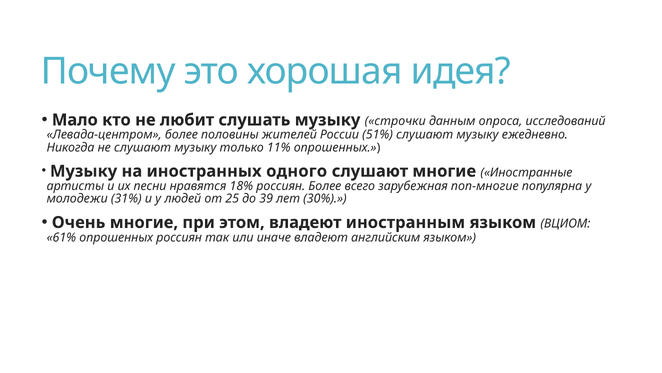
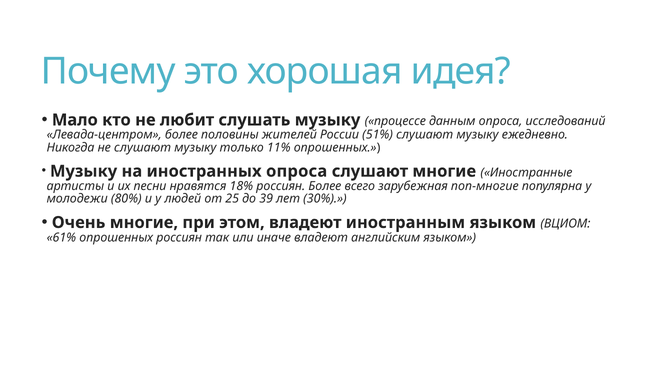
строчки: строчки -> процессе
иностранных одного: одного -> опроса
31%: 31% -> 80%
